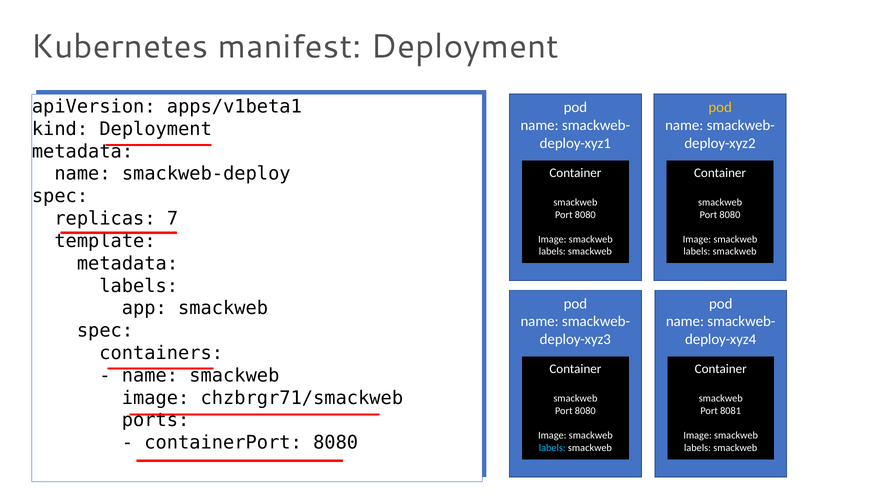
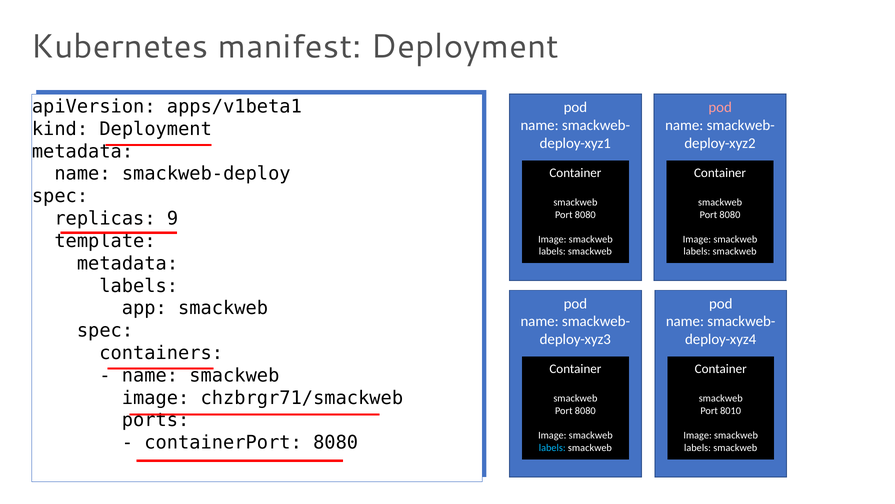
pod at (720, 107) colour: yellow -> pink
7: 7 -> 9
8081: 8081 -> 8010
